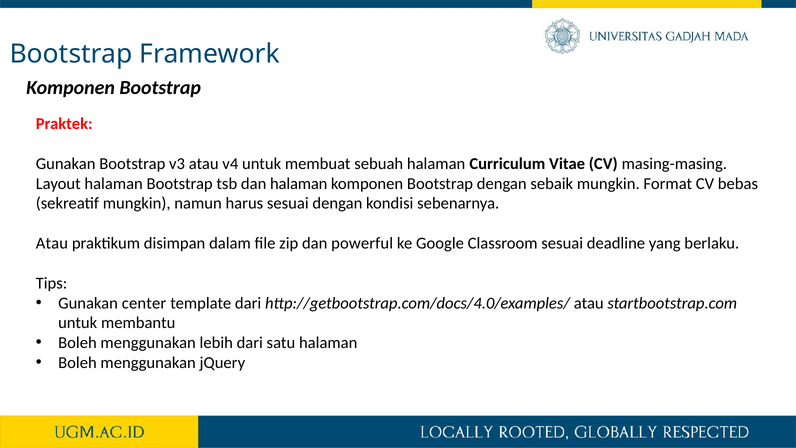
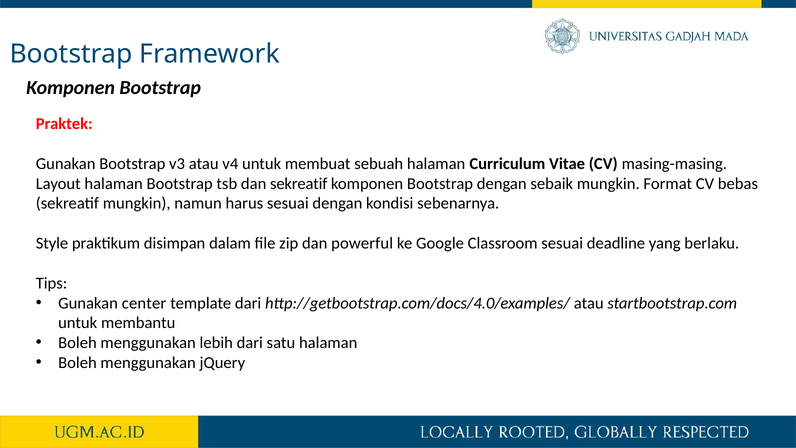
dan halaman: halaman -> sekreatif
Atau at (52, 243): Atau -> Style
